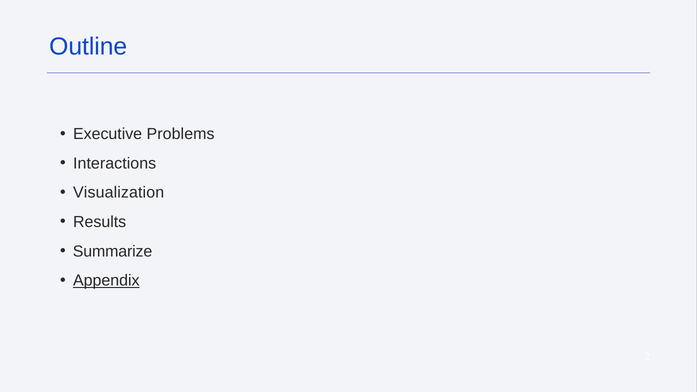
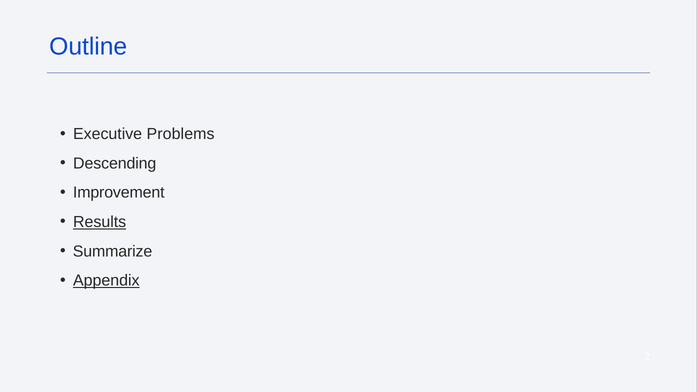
Interactions: Interactions -> Descending
Visualization: Visualization -> Improvement
Results underline: none -> present
